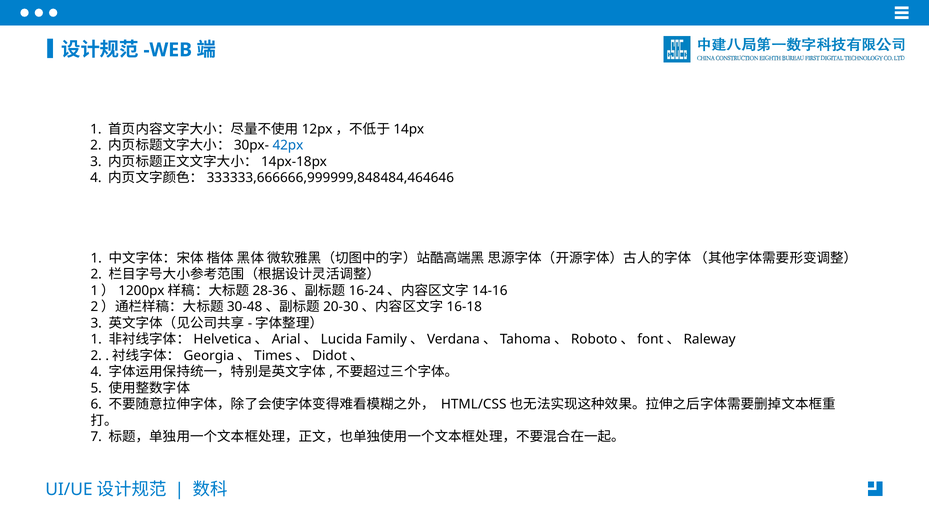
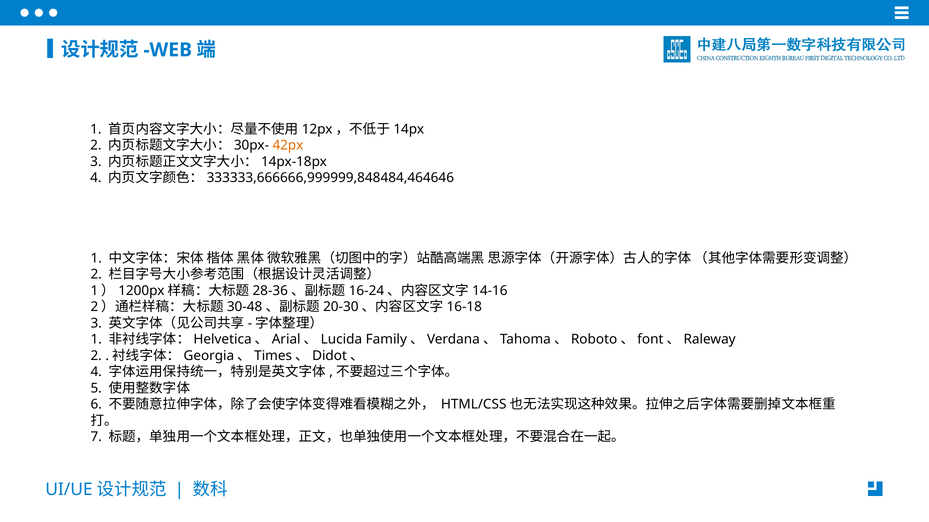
42px colour: blue -> orange
